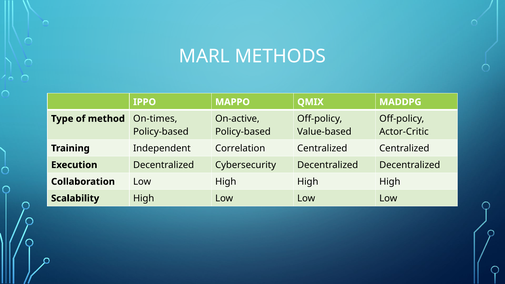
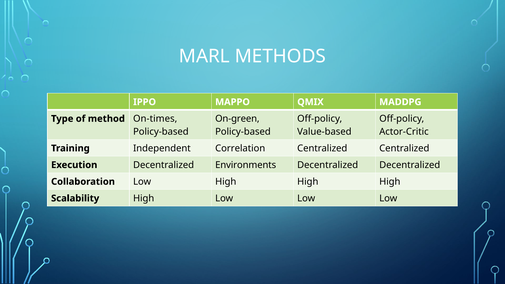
On-active: On-active -> On-green
Cybersecurity: Cybersecurity -> Environments
